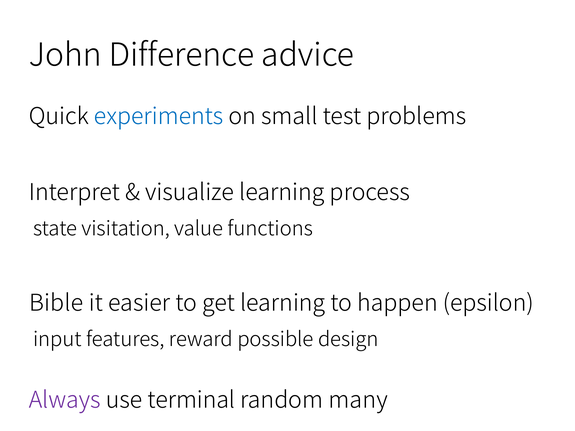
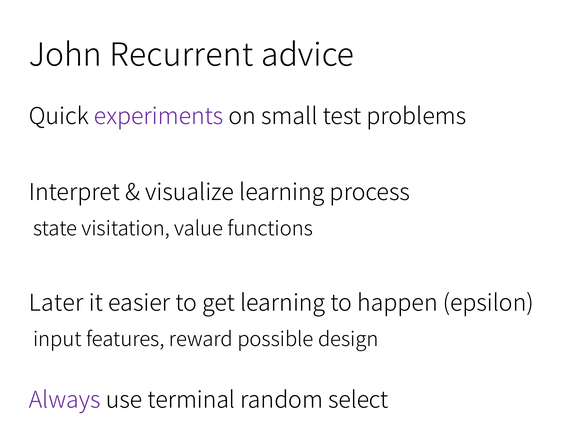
Difference: Difference -> Recurrent
experiments colour: blue -> purple
Bible: Bible -> Later
many: many -> select
